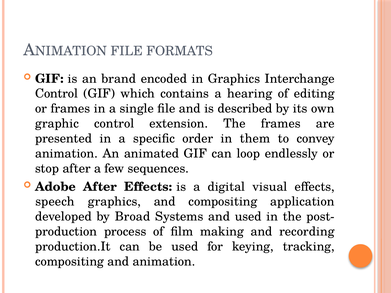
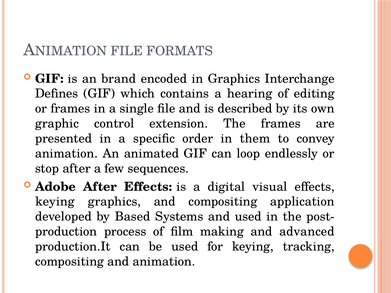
Control at (57, 94): Control -> Defines
speech at (55, 202): speech -> keying
Broad: Broad -> Based
recording: recording -> advanced
